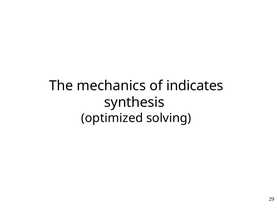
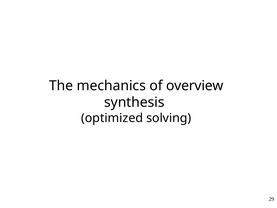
indicates: indicates -> overview
